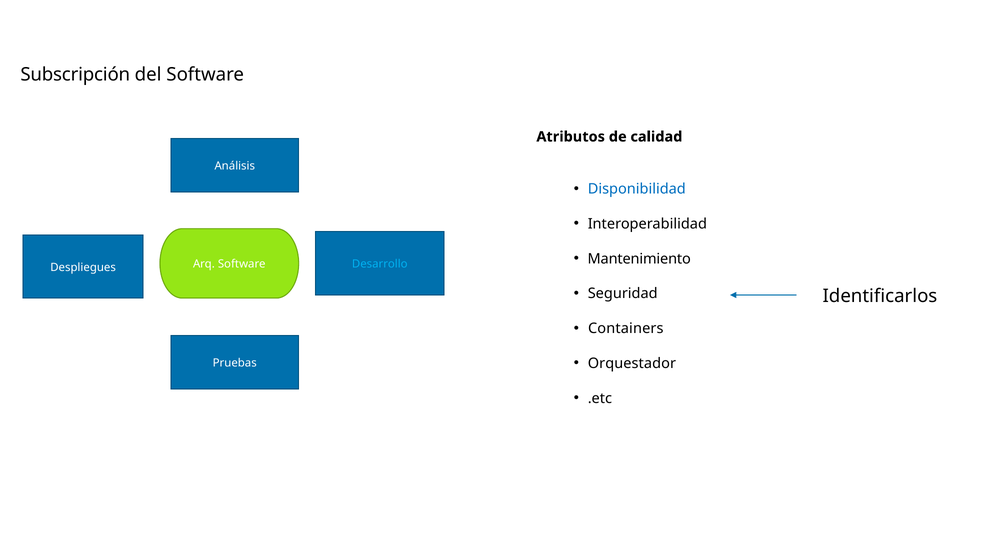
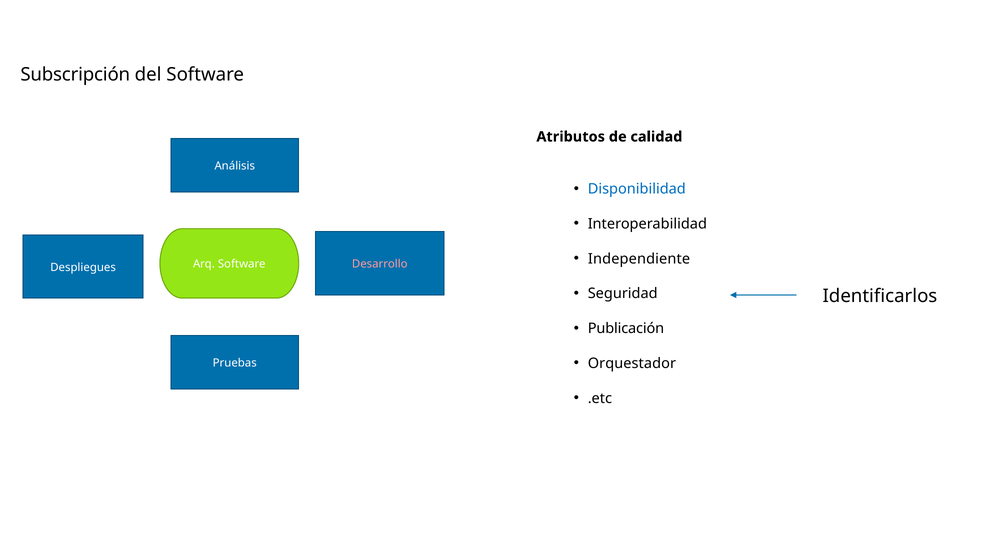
Mantenimiento: Mantenimiento -> Independiente
Desarrollo colour: light blue -> pink
Containers: Containers -> Publicación
